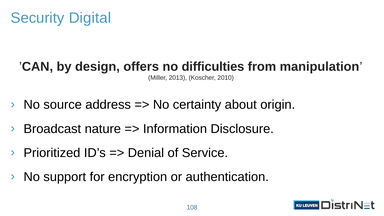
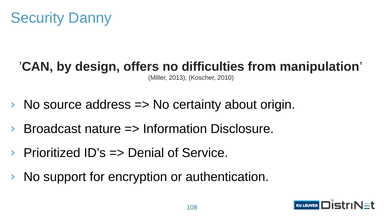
Digital: Digital -> Danny
